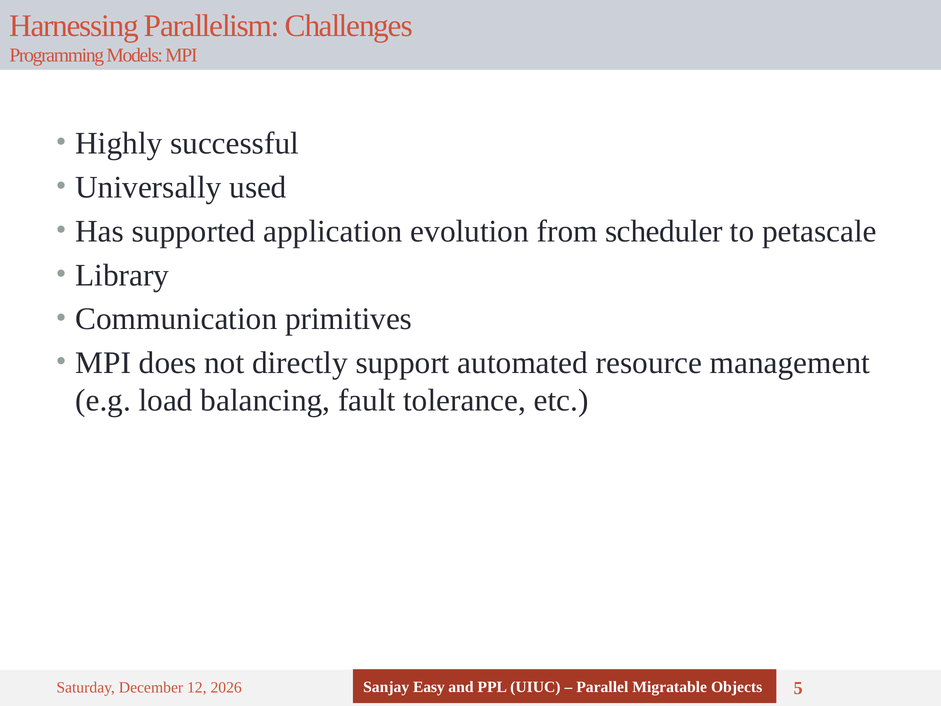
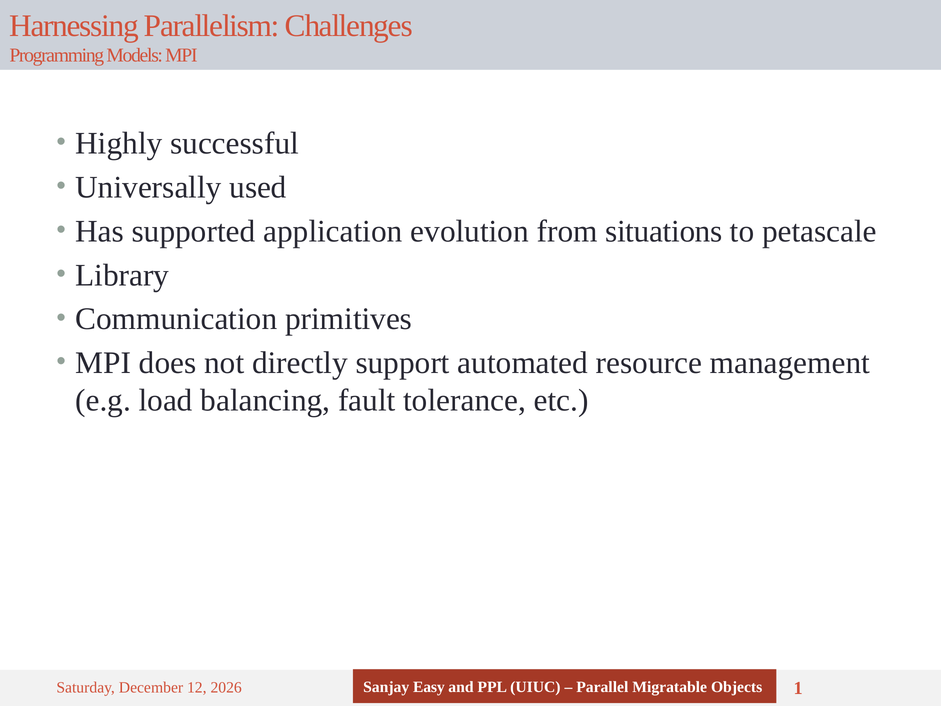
scheduler: scheduler -> situations
5: 5 -> 1
